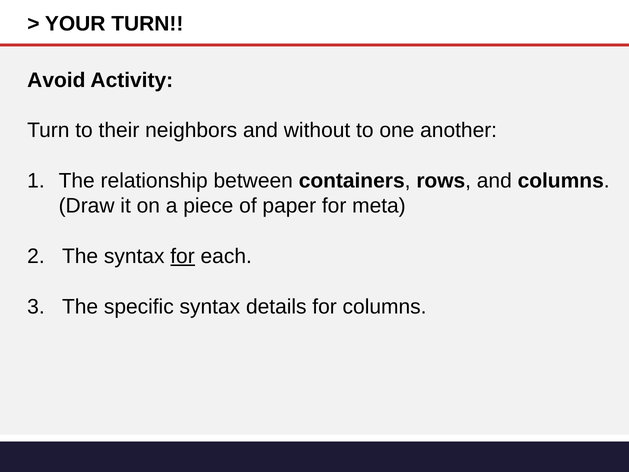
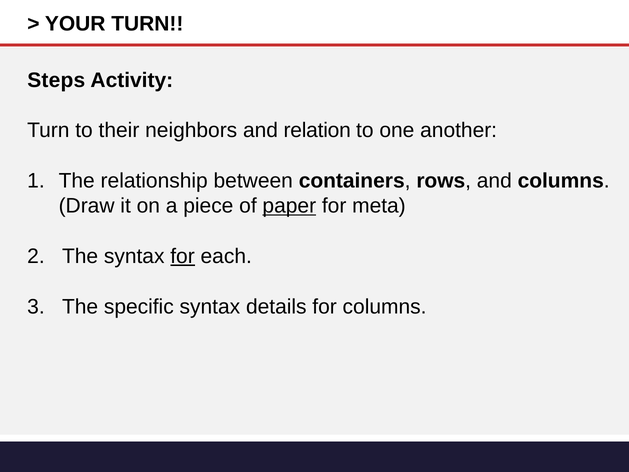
Avoid: Avoid -> Steps
without: without -> relation
paper underline: none -> present
